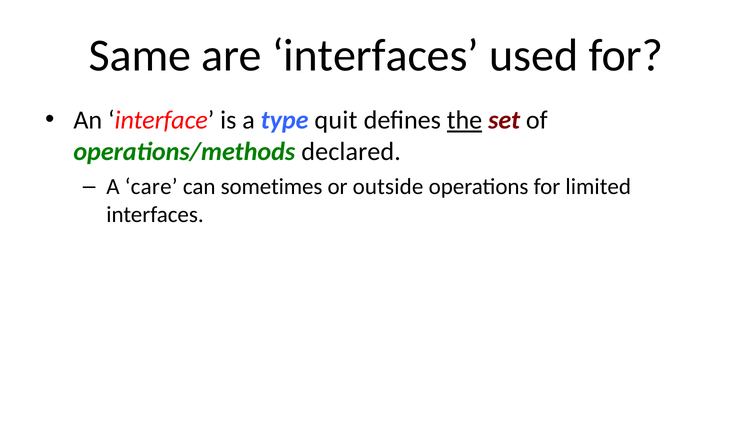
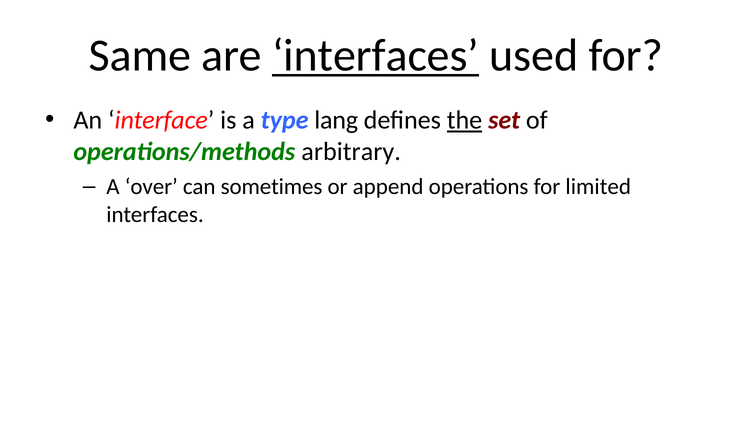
interfaces at (376, 55) underline: none -> present
quit: quit -> lang
declared: declared -> arbitrary
care: care -> over
outside: outside -> append
